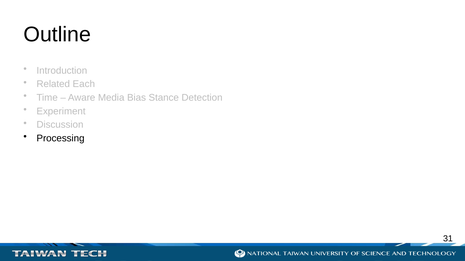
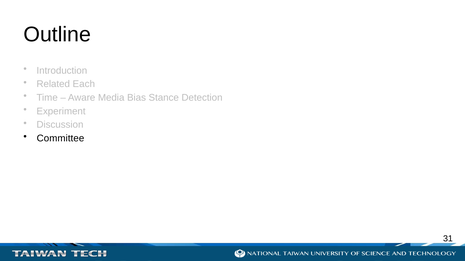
Processing: Processing -> Committee
